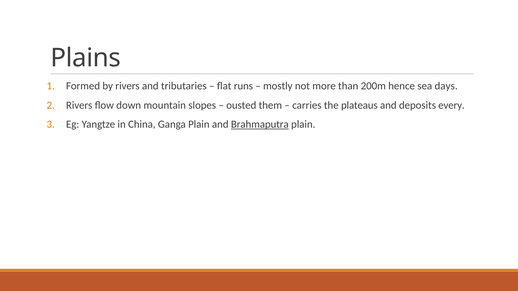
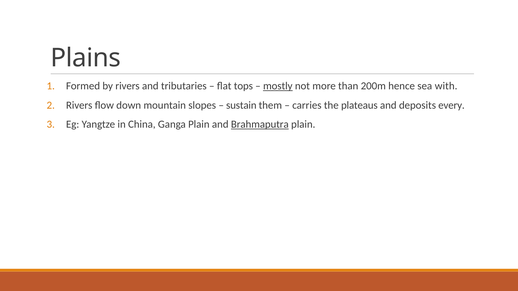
runs: runs -> tops
mostly underline: none -> present
days: days -> with
ousted: ousted -> sustain
